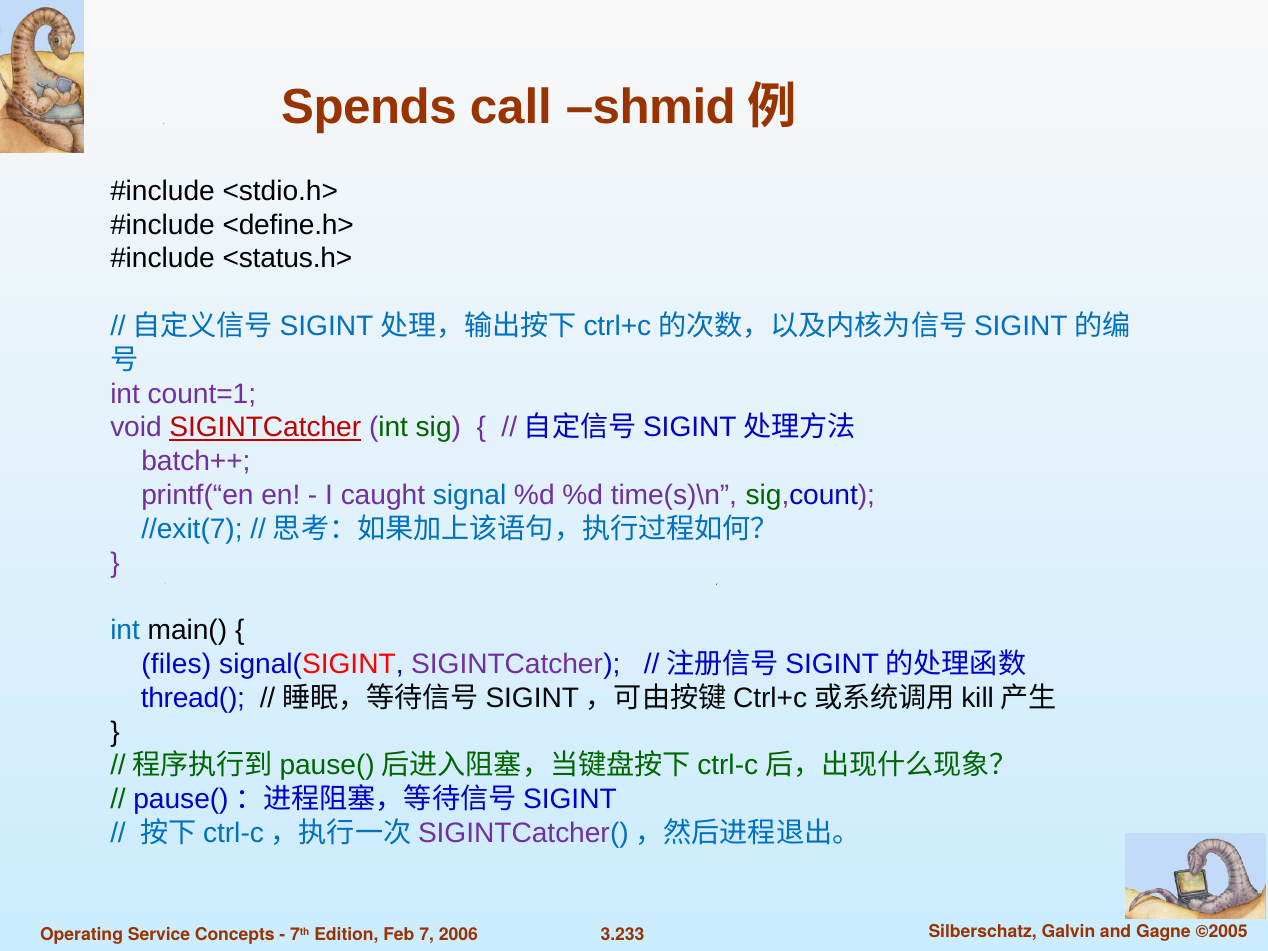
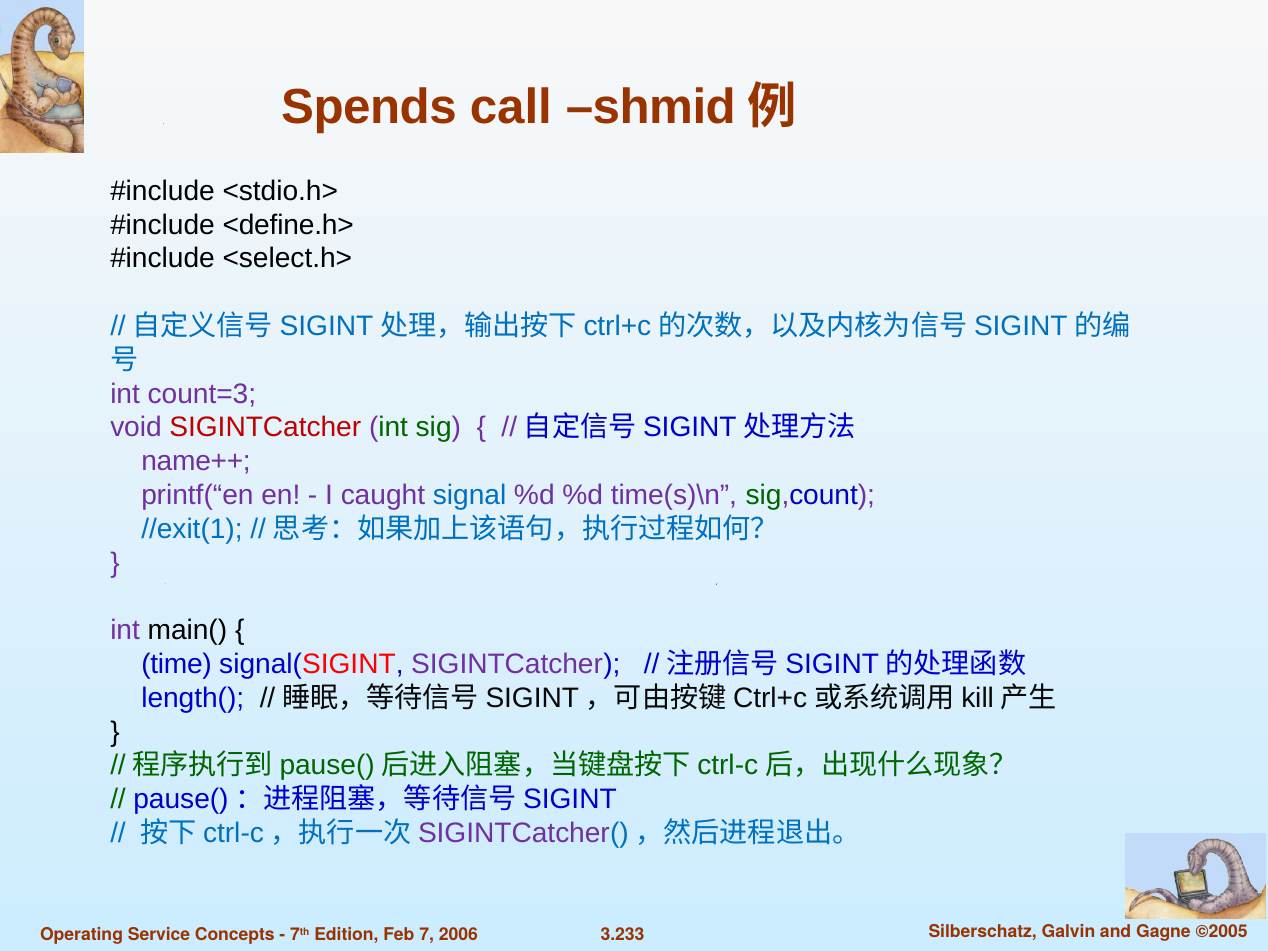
<status.h>: <status.h> -> <select.h>
count=1: count=1 -> count=3
SIGINTCatcher at (265, 428) underline: present -> none
batch++: batch++ -> name++
//exit(7: //exit(7 -> //exit(1
int at (125, 630) colour: blue -> purple
files: files -> time
thread(: thread( -> length(
